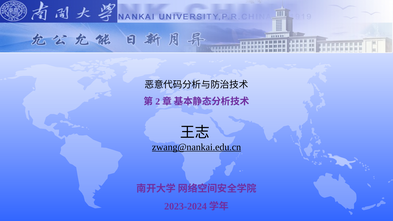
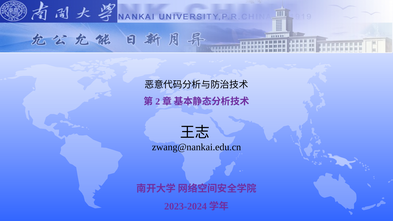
zwang@nankai.edu.cn underline: present -> none
